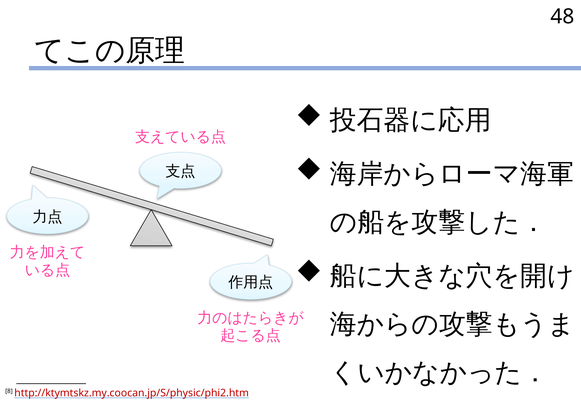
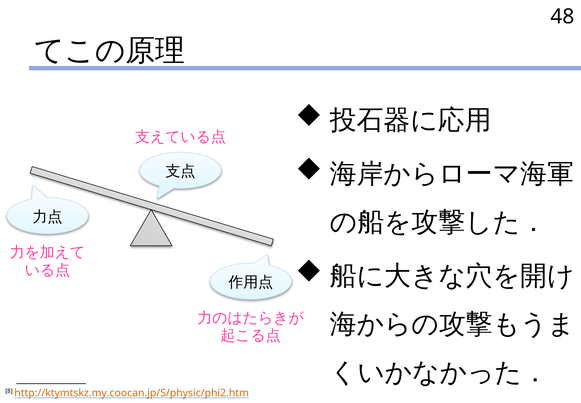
http://ktymtskz.my.coocan.jp/S/physic/phi2.htm colour: red -> orange
